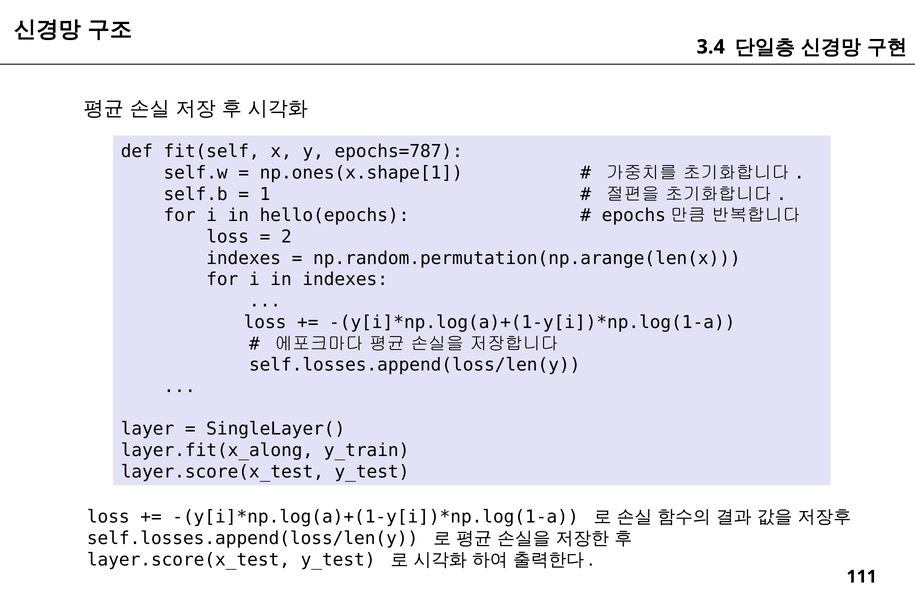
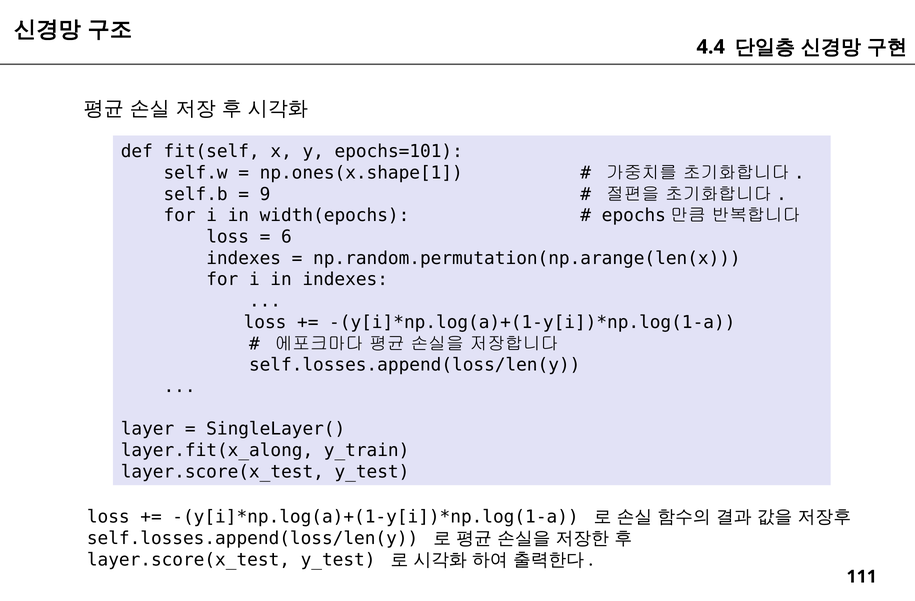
3.4: 3.4 -> 4.4
epochs=787: epochs=787 -> epochs=101
1: 1 -> 9
hello(epochs: hello(epochs -> width(epochs
2: 2 -> 6
